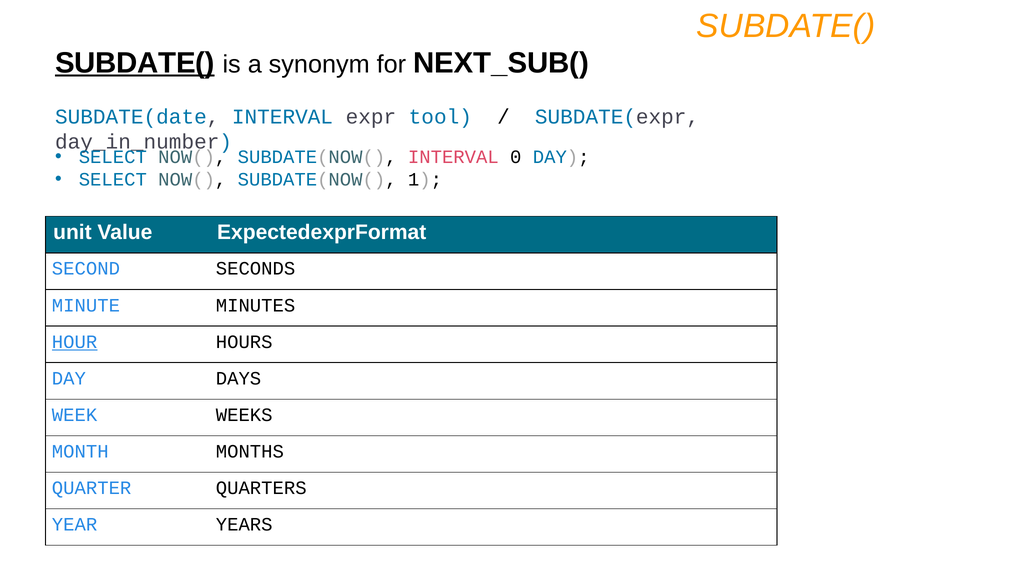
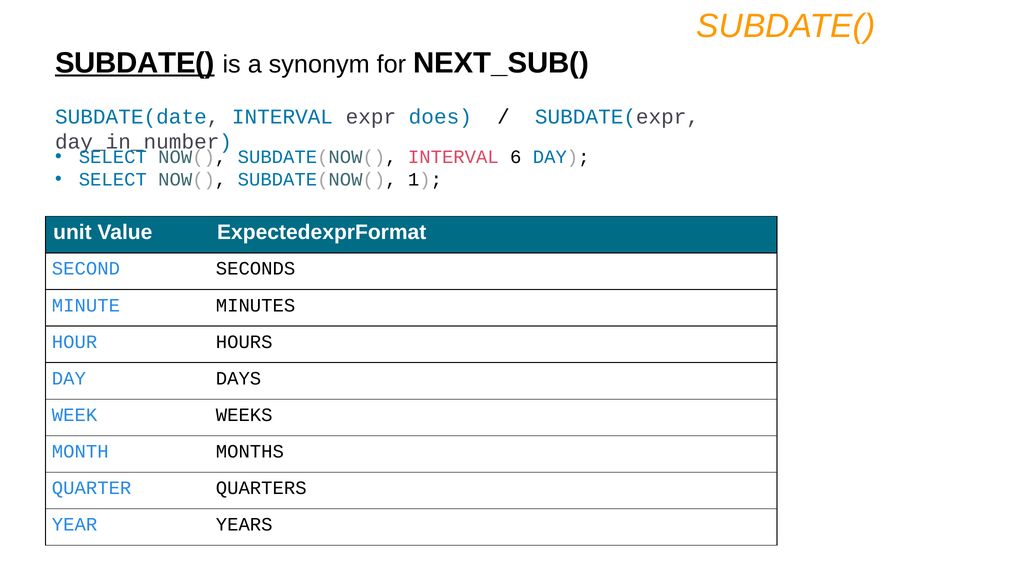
tool: tool -> does
0: 0 -> 6
HOUR underline: present -> none
